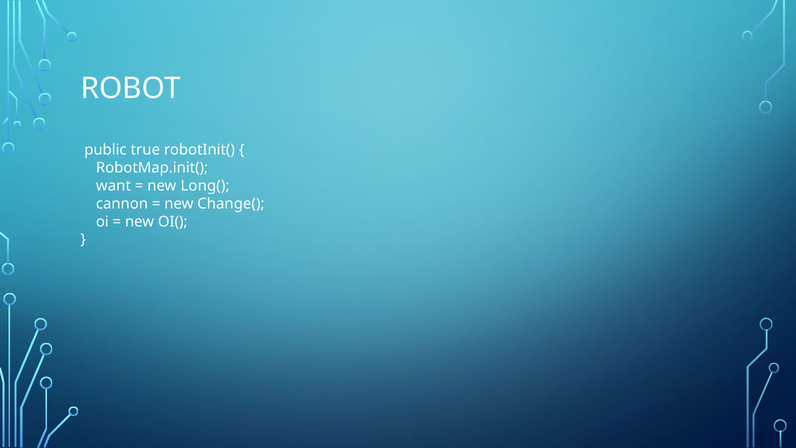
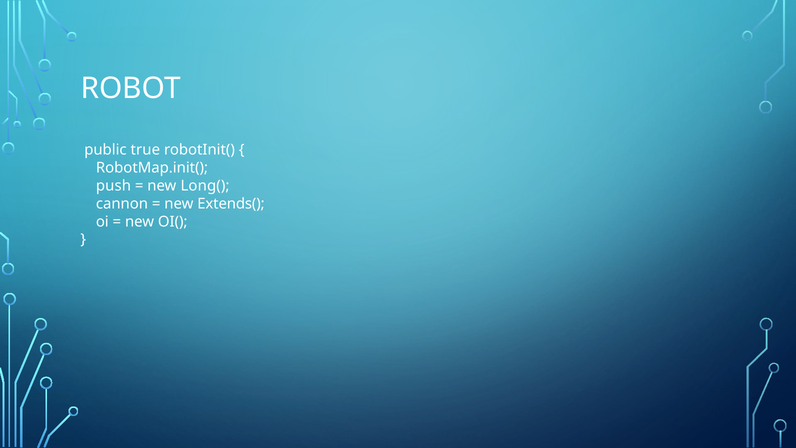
want: want -> push
Change(: Change( -> Extends(
